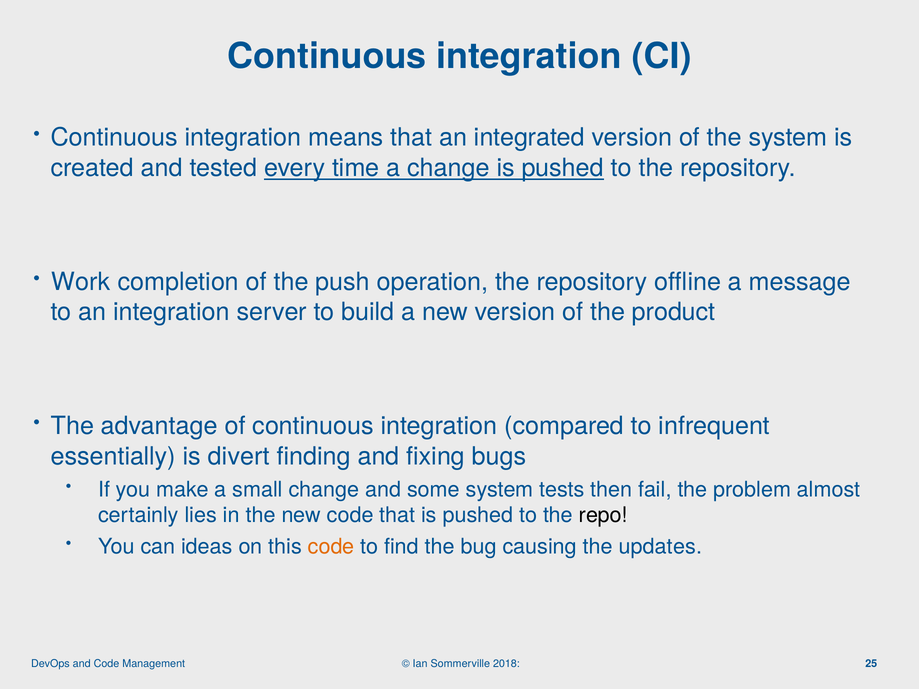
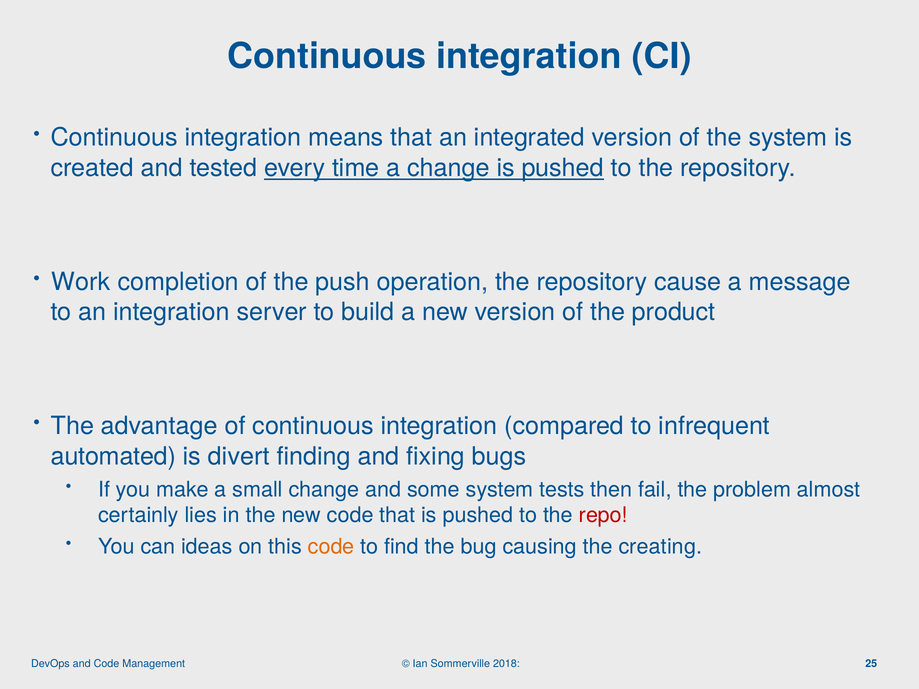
offline: offline -> cause
essentially: essentially -> automated
repo colour: black -> red
updates: updates -> creating
